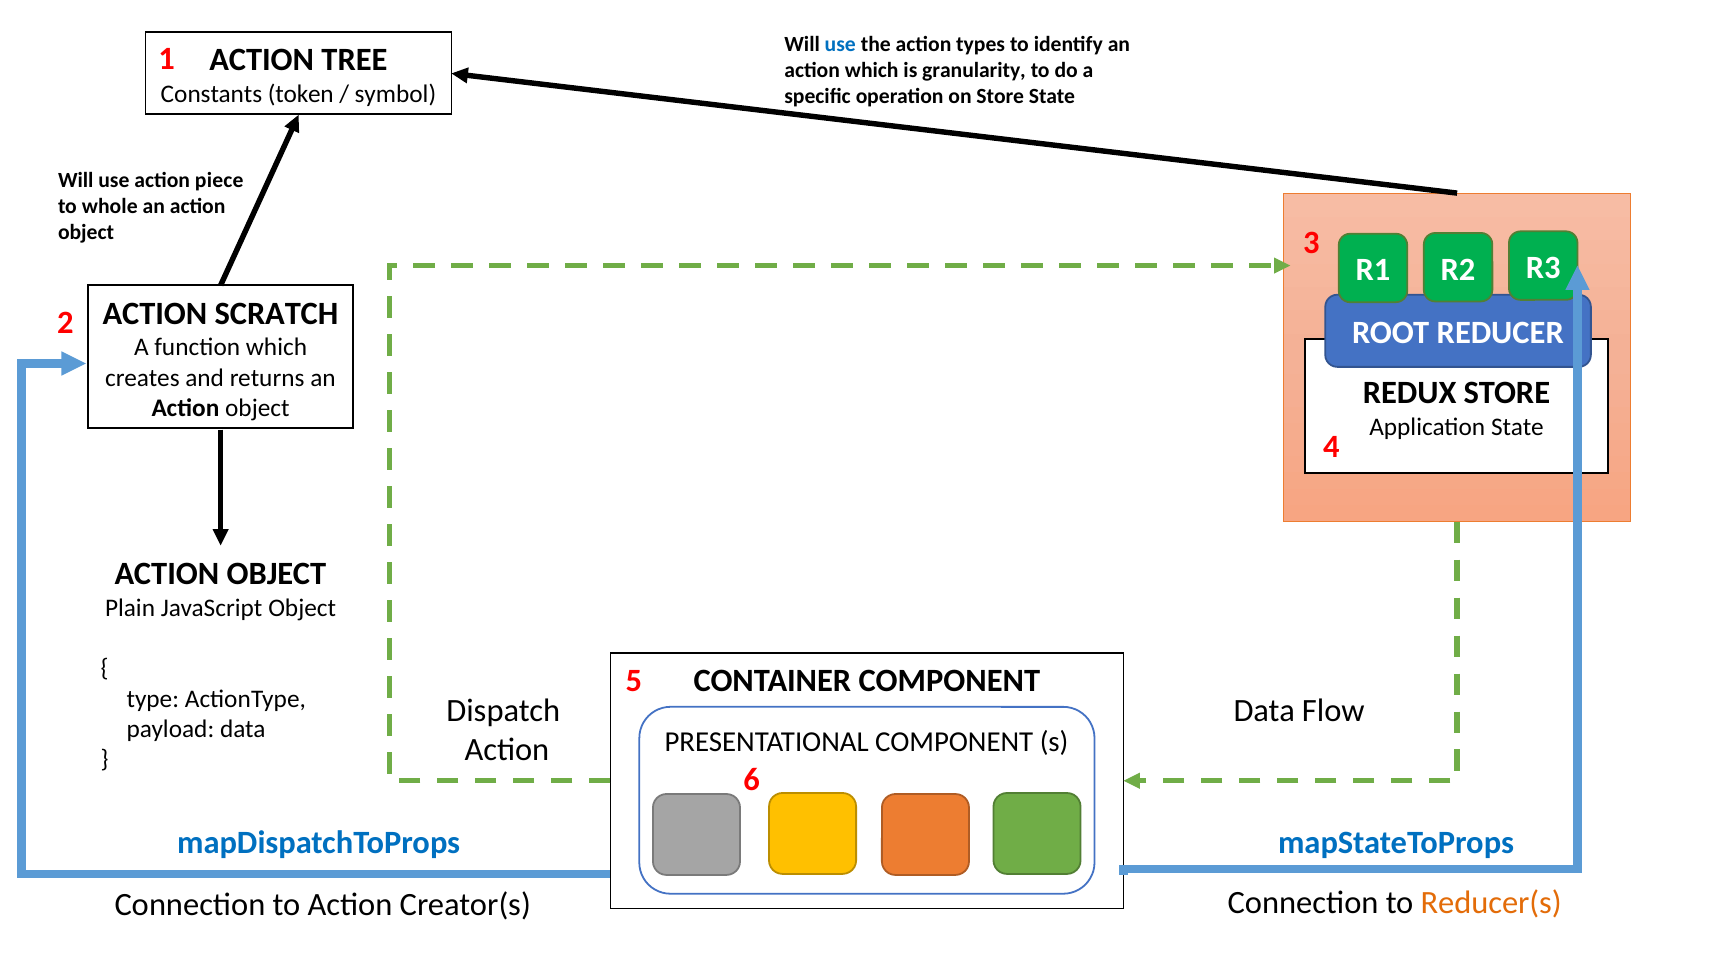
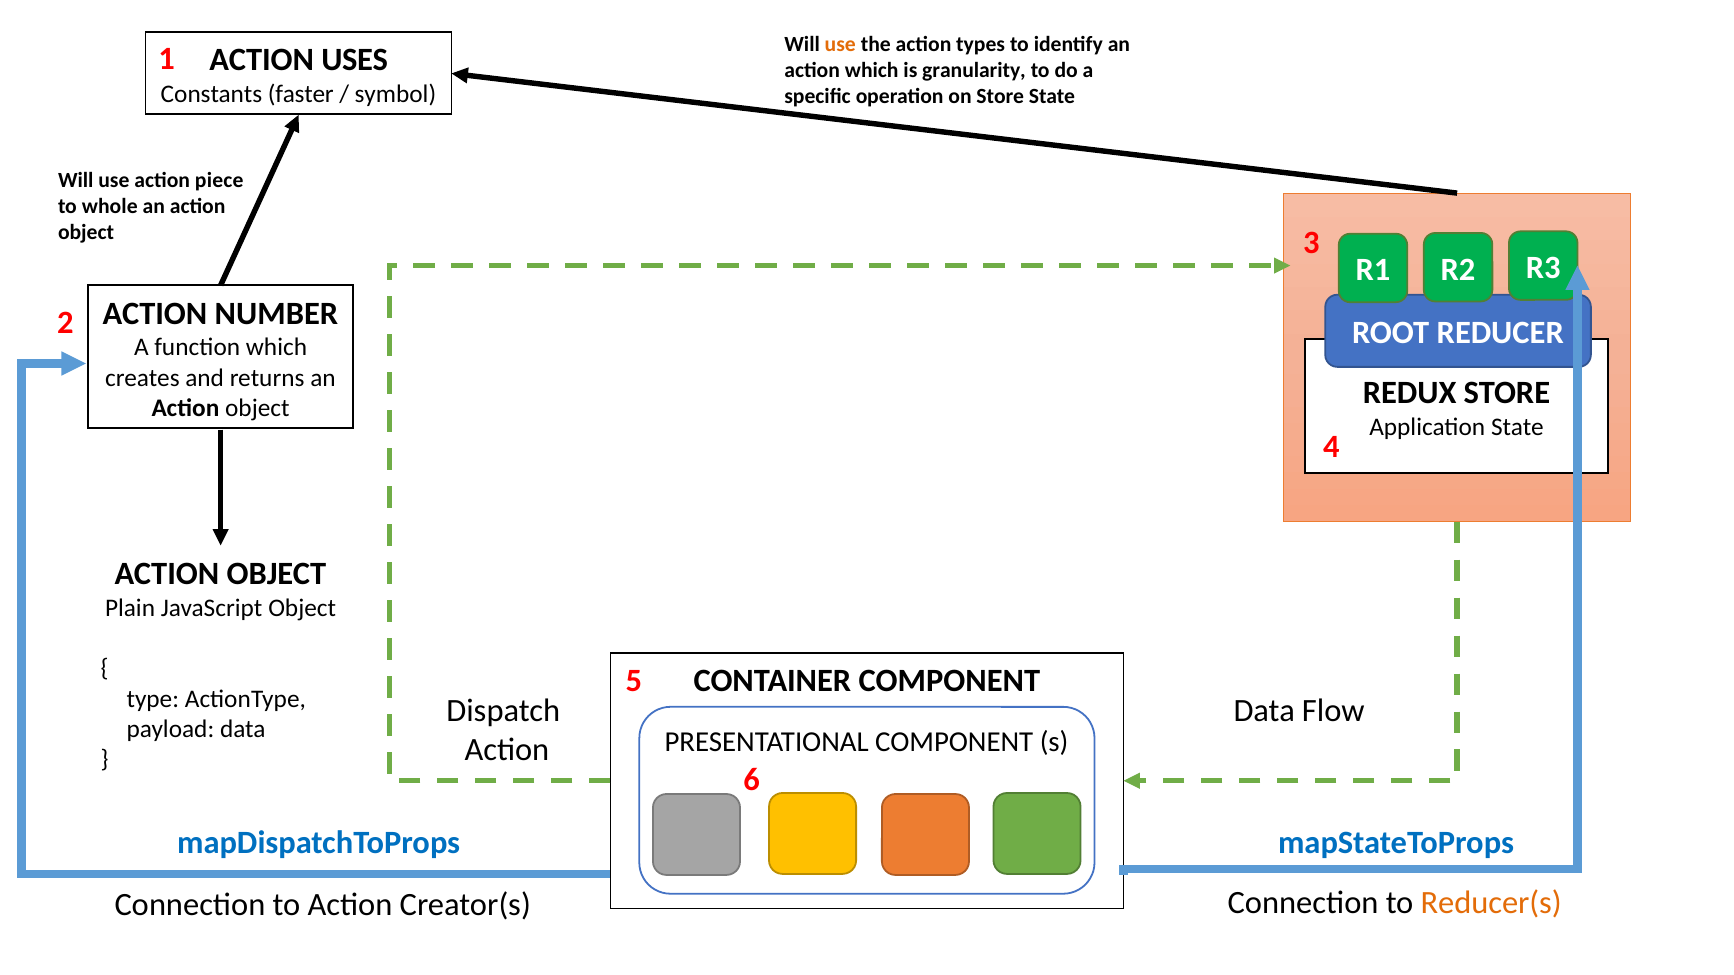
use at (840, 44) colour: blue -> orange
TREE: TREE -> USES
token: token -> faster
SCRATCH: SCRATCH -> NUMBER
